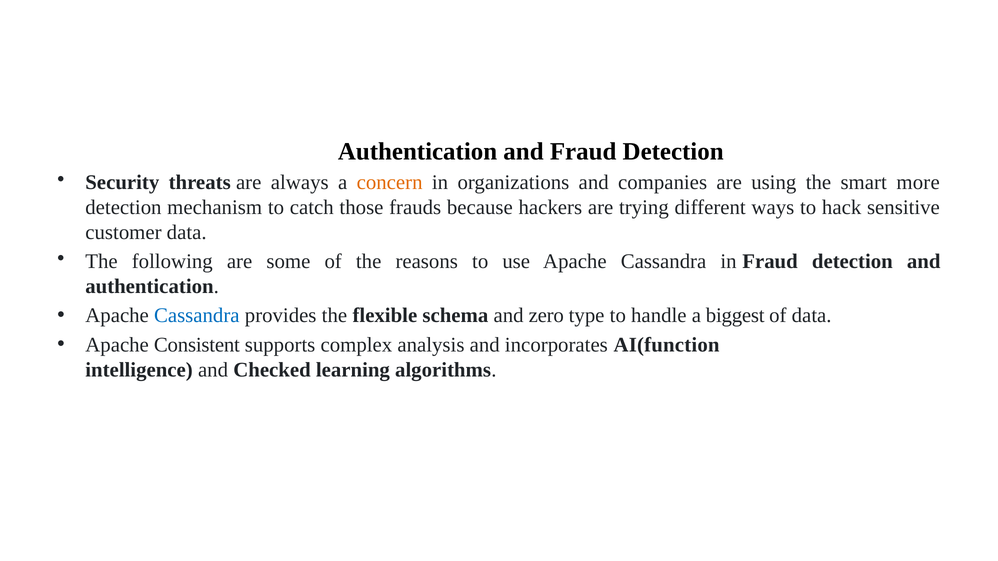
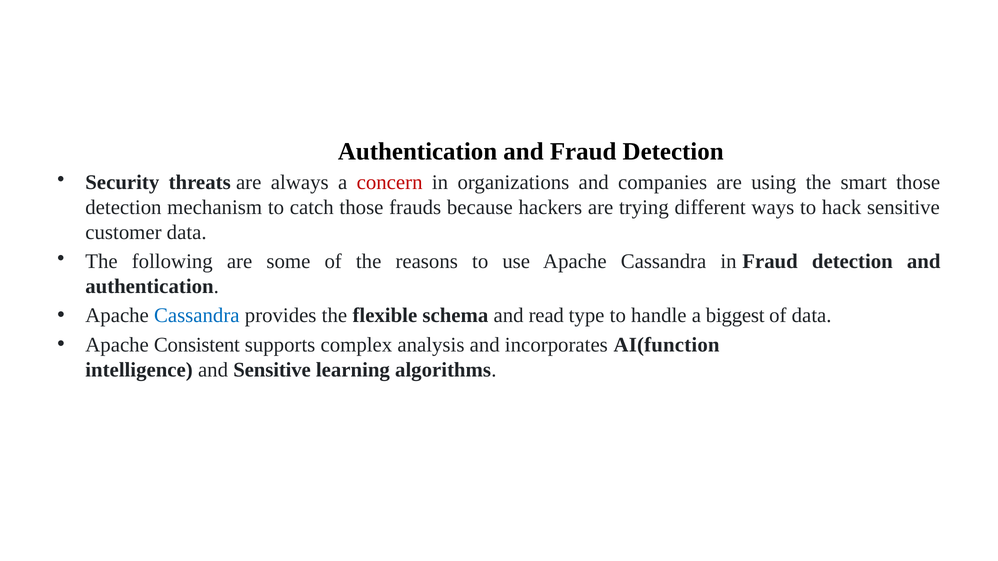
concern colour: orange -> red
smart more: more -> those
zero: zero -> read
and Checked: Checked -> Sensitive
